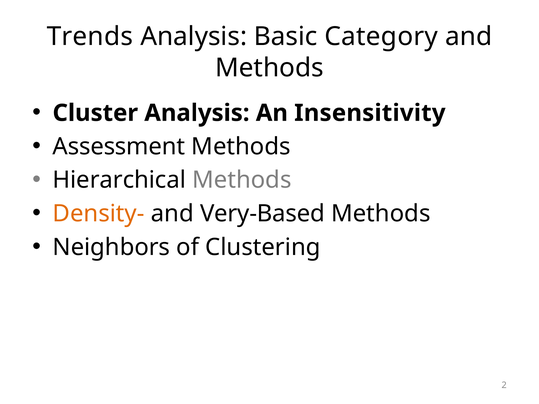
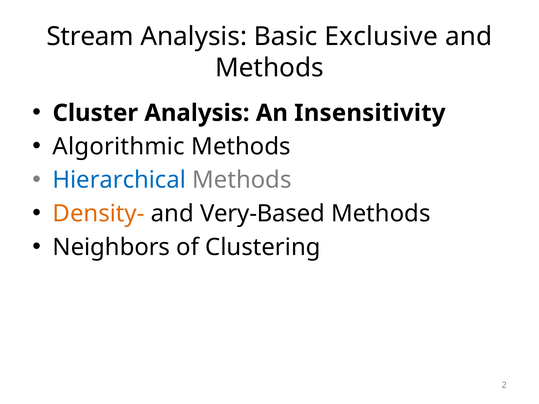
Trends: Trends -> Stream
Category: Category -> Exclusive
Assessment: Assessment -> Algorithmic
Hierarchical colour: black -> blue
